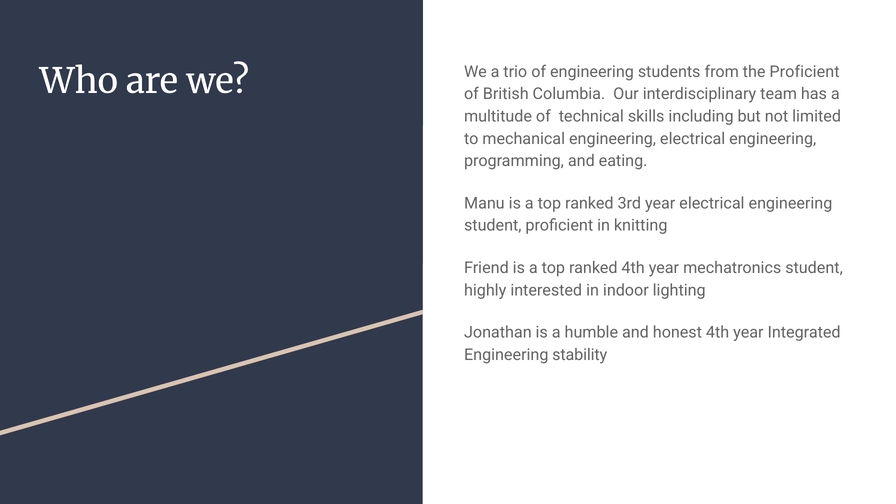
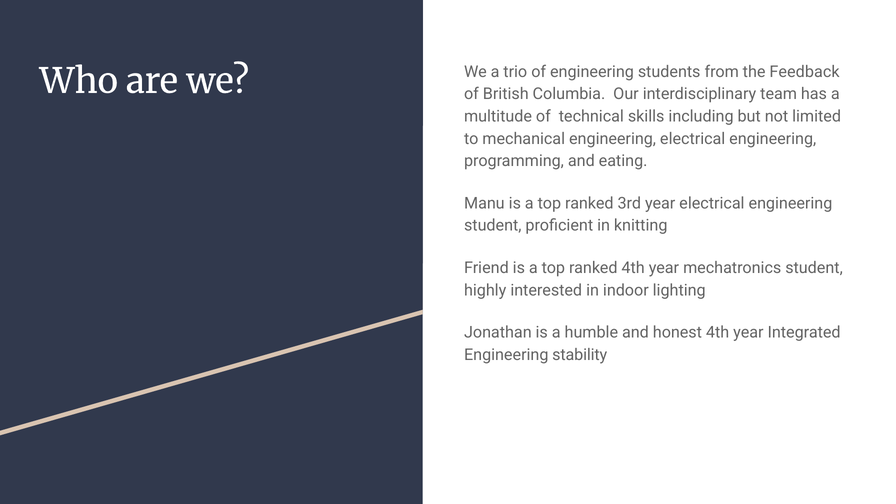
the Proficient: Proficient -> Feedback
